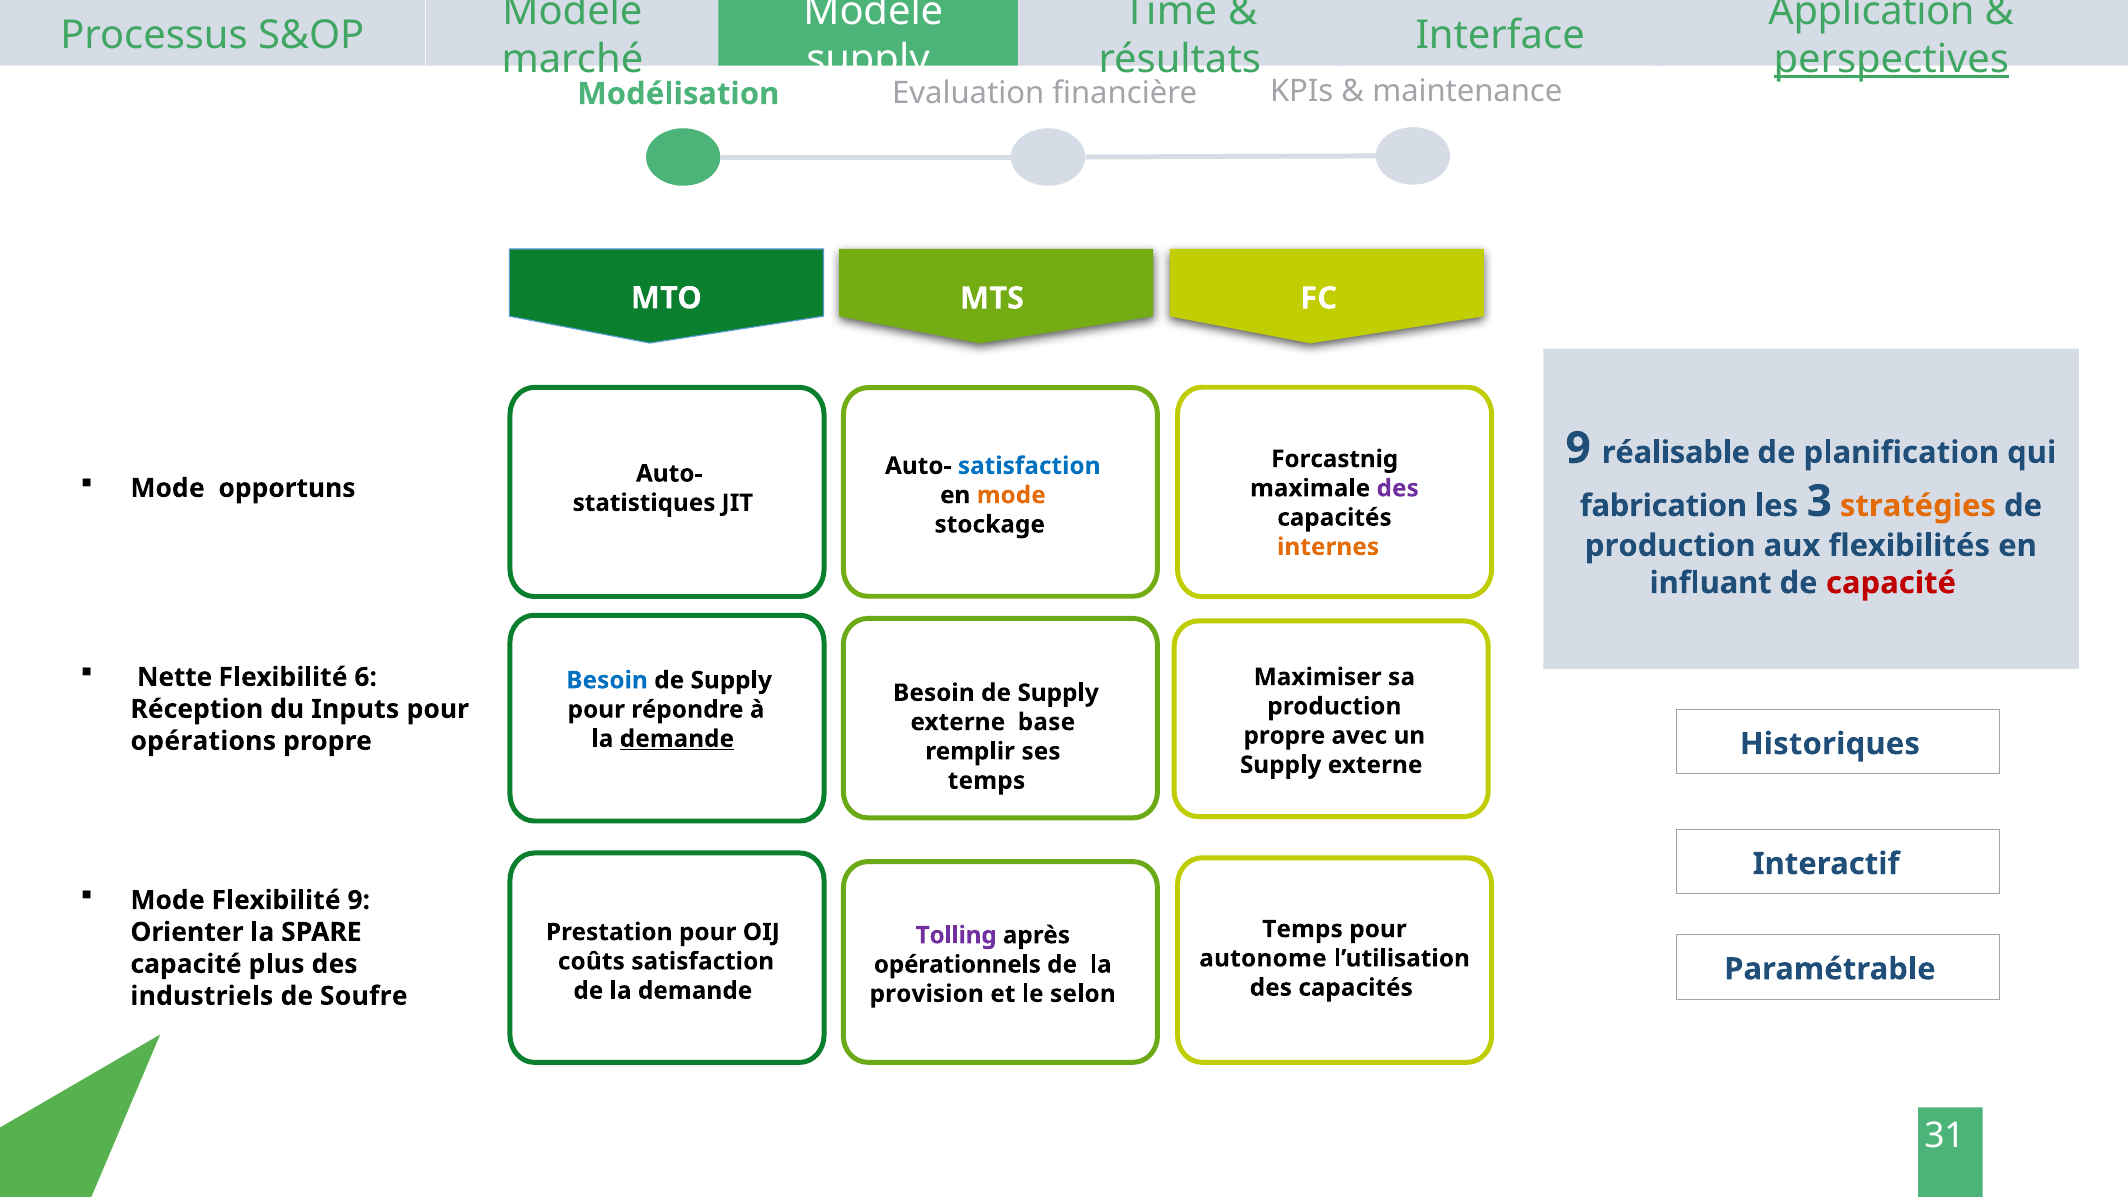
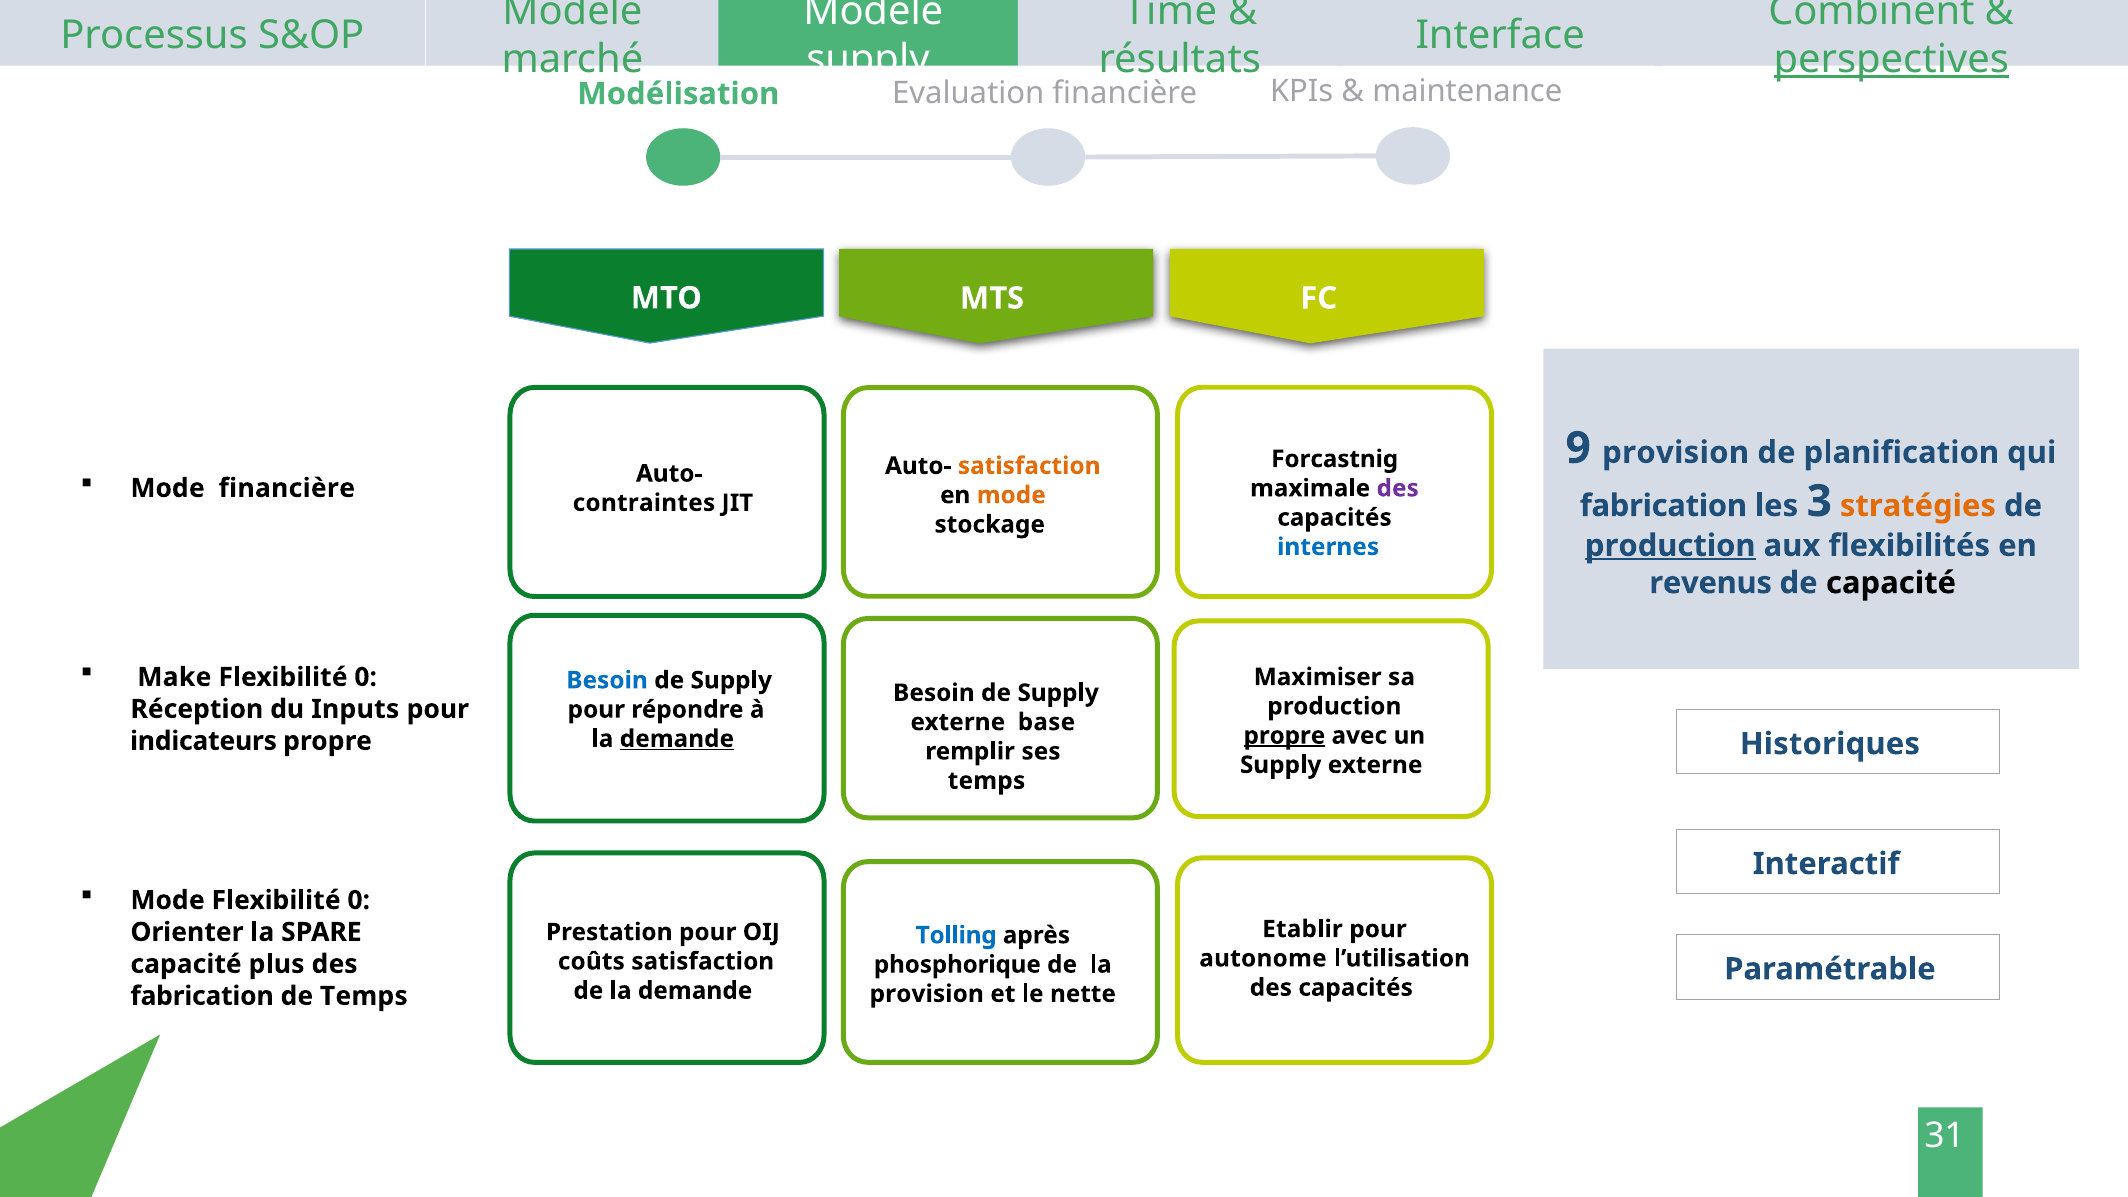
Application: Application -> Combinent
9 réalisable: réalisable -> provision
satisfaction at (1029, 466) colour: blue -> orange
Mode opportuns: opportuns -> financière
statistiques: statistiques -> contraintes
production at (1670, 546) underline: none -> present
internes colour: orange -> blue
influant: influant -> revenus
capacité at (1891, 583) colour: red -> black
Nette: Nette -> Make
6 at (366, 677): 6 -> 0
propre at (1284, 736) underline: none -> present
opérations: opérations -> indicateurs
Mode Flexibilité 9: 9 -> 0
Temps at (1303, 929): Temps -> Etablir
Tolling colour: purple -> blue
opérationnels: opérationnels -> phosphorique
selon: selon -> nette
industriels at (202, 996): industriels -> fabrication
de Soufre: Soufre -> Temps
